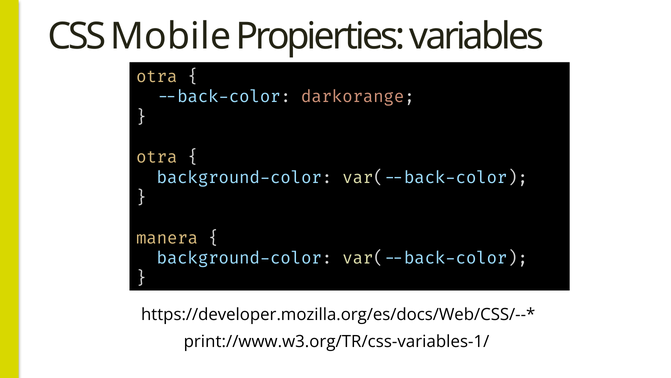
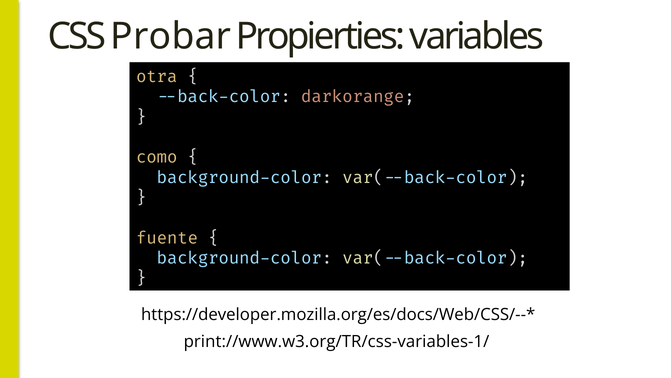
Mobile: Mobile -> Probar
otra at (157, 157): otra -> como
manera: manera -> fuente
